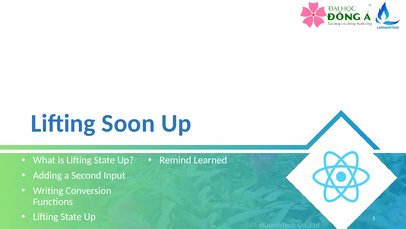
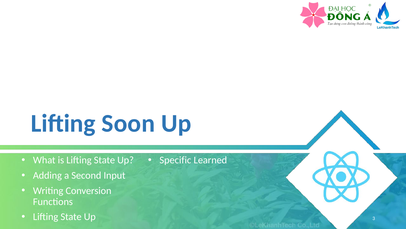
Remind: Remind -> Specific
